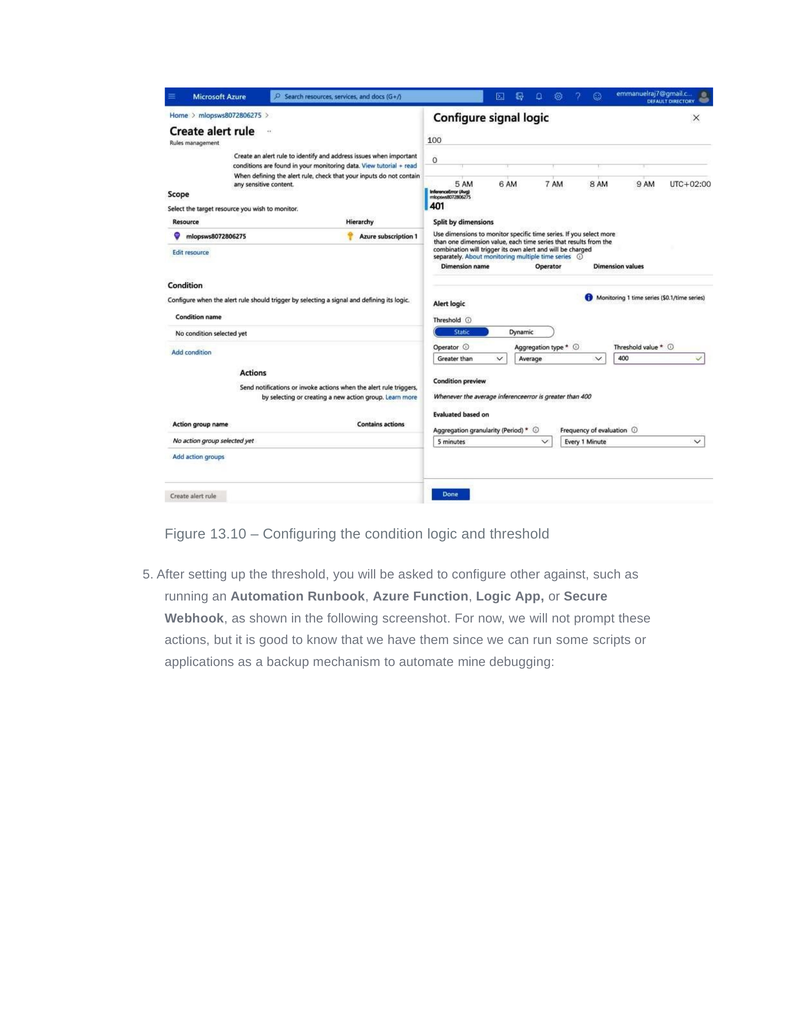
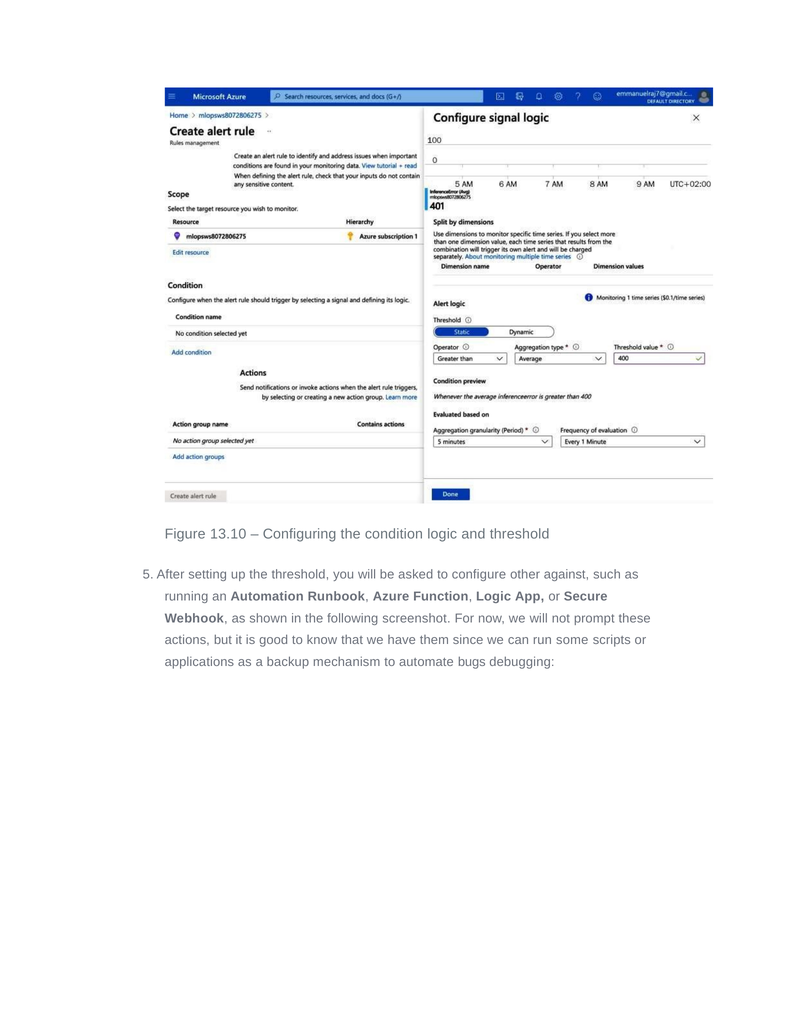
mine: mine -> bugs
